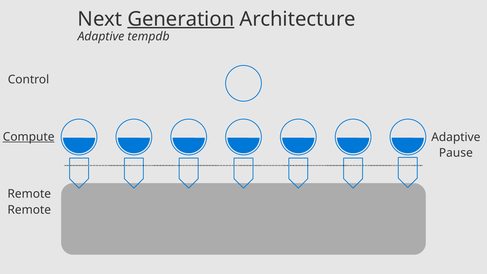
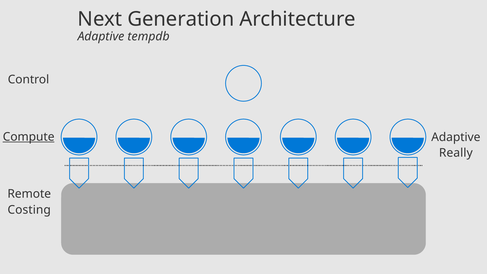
Generation underline: present -> none
Pause: Pause -> Really
Remote at (29, 210): Remote -> Costing
